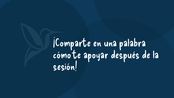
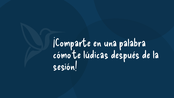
apoyar: apoyar -> lúdicas
